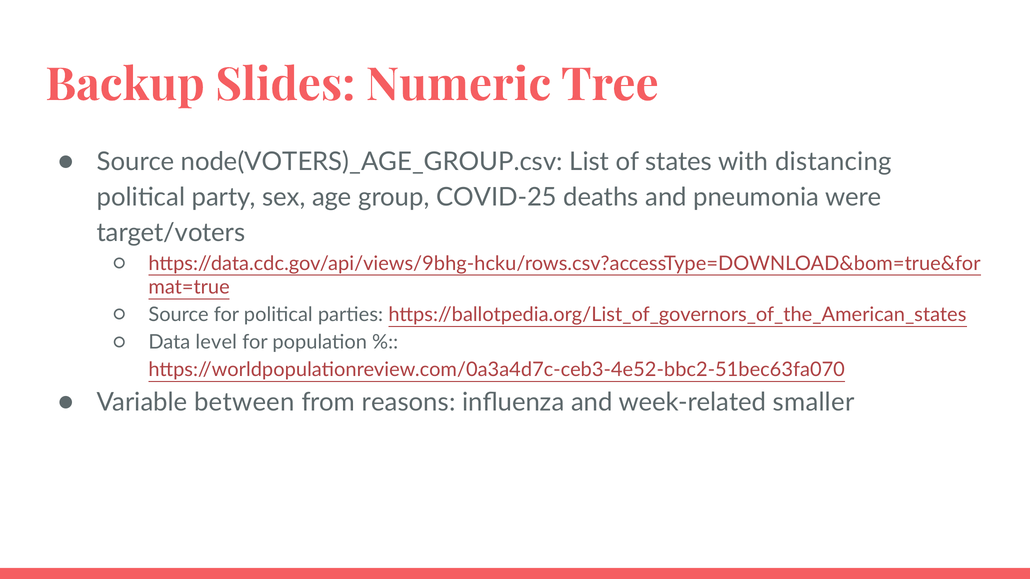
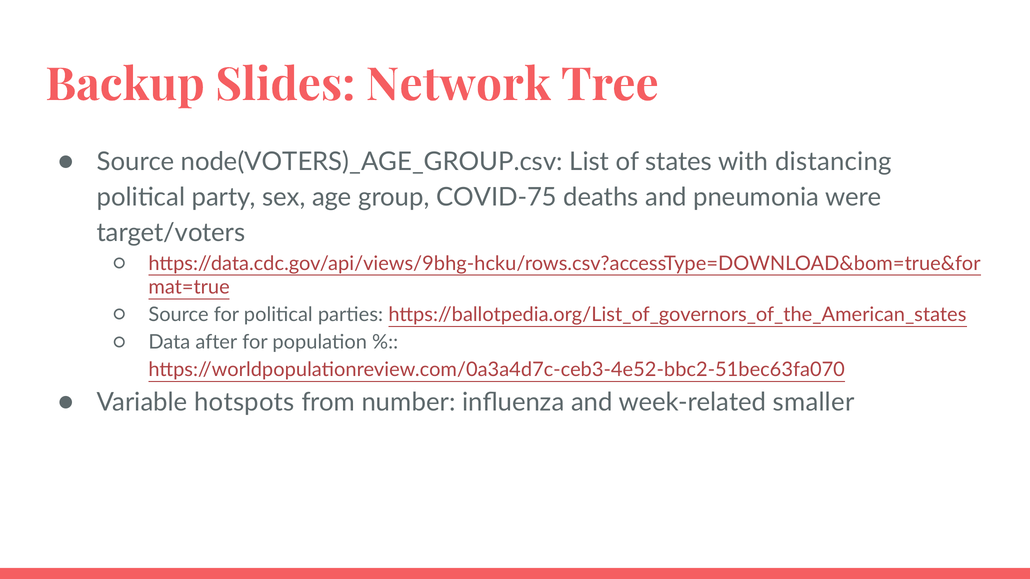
Numeric: Numeric -> Network
COVID-25: COVID-25 -> COVID-75
level: level -> after
between: between -> hotspots
reasons: reasons -> number
